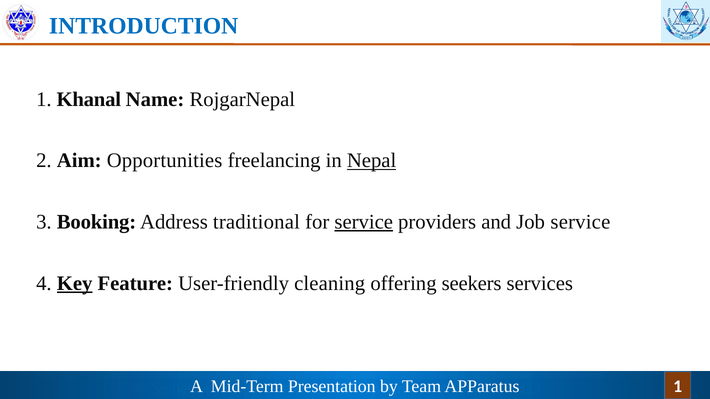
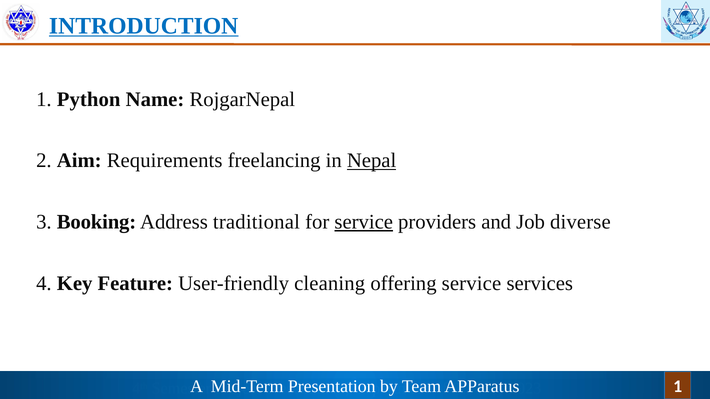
INTRODUCTION underline: none -> present
Khanal: Khanal -> Python
Opportunities: Opportunities -> Requirements
Job service: service -> diverse
Key underline: present -> none
offering seekers: seekers -> service
